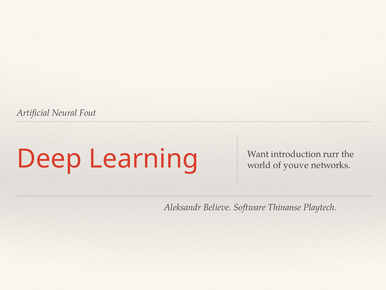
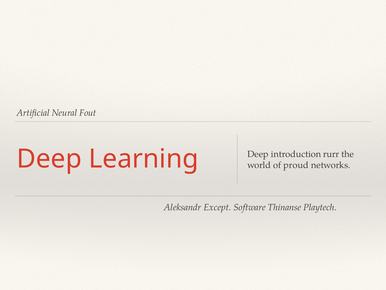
Learning Want: Want -> Deep
youve: youve -> proud
Believe: Believe -> Except
